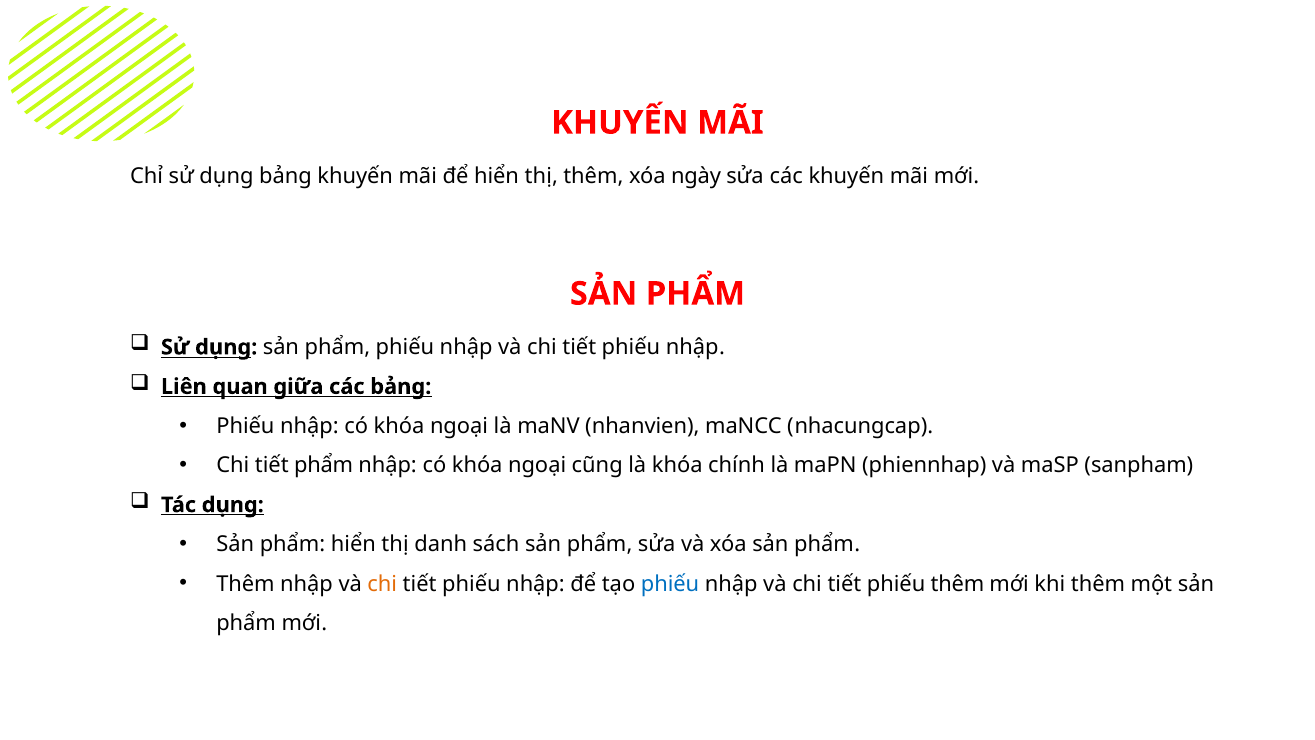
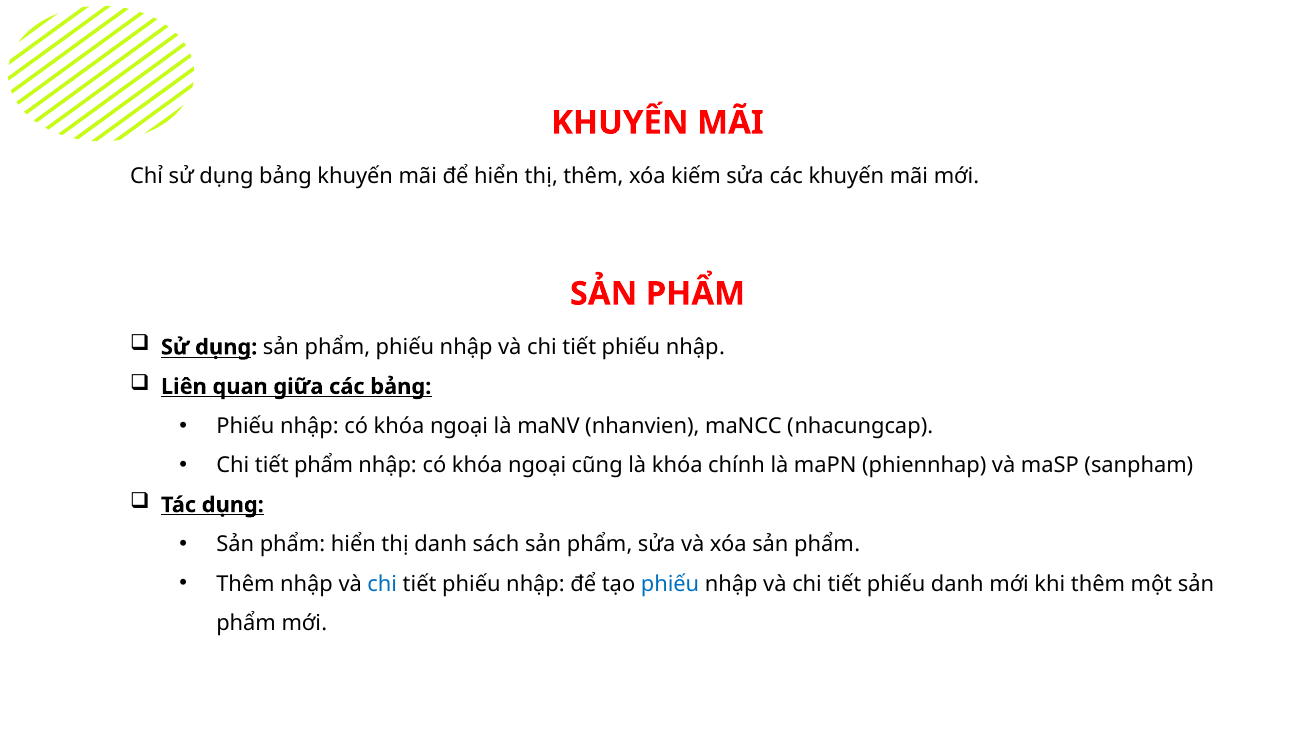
ngày: ngày -> kiếm
chi at (382, 584) colour: orange -> blue
phiếu thêm: thêm -> danh
